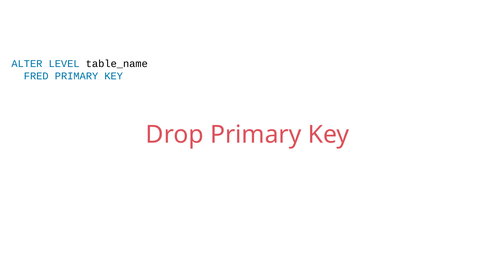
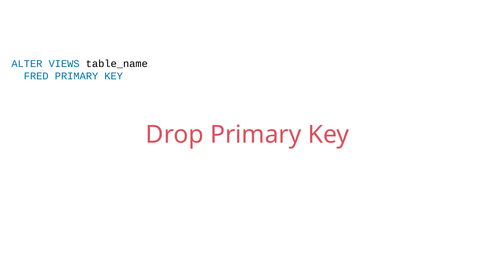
LEVEL: LEVEL -> VIEWS
